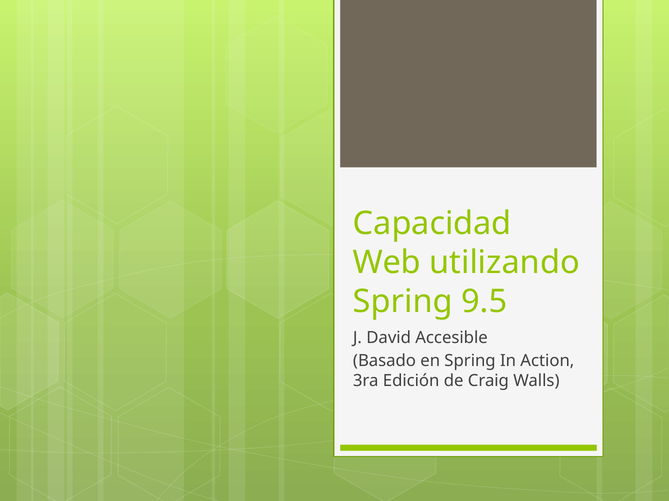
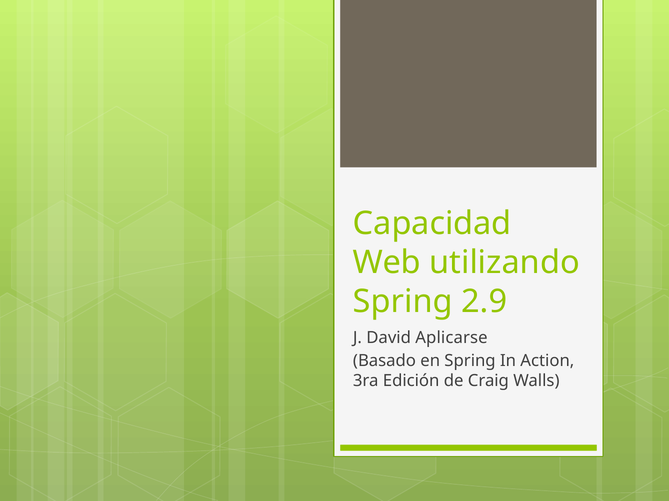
9.5: 9.5 -> 2.9
Accesible: Accesible -> Aplicarse
